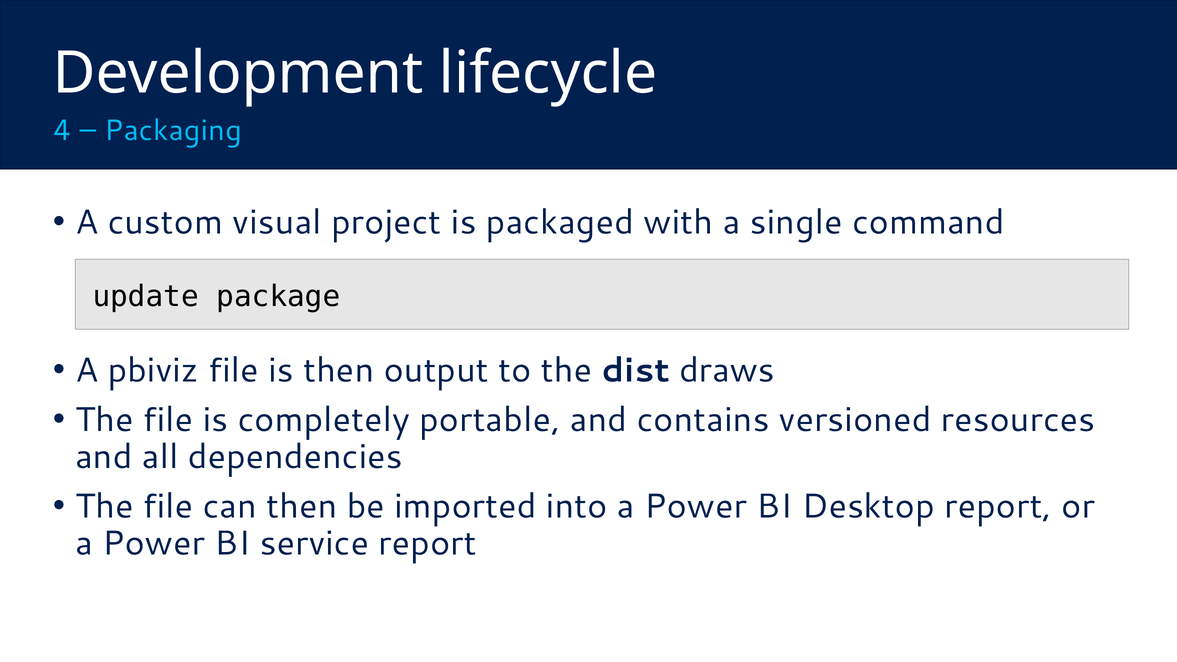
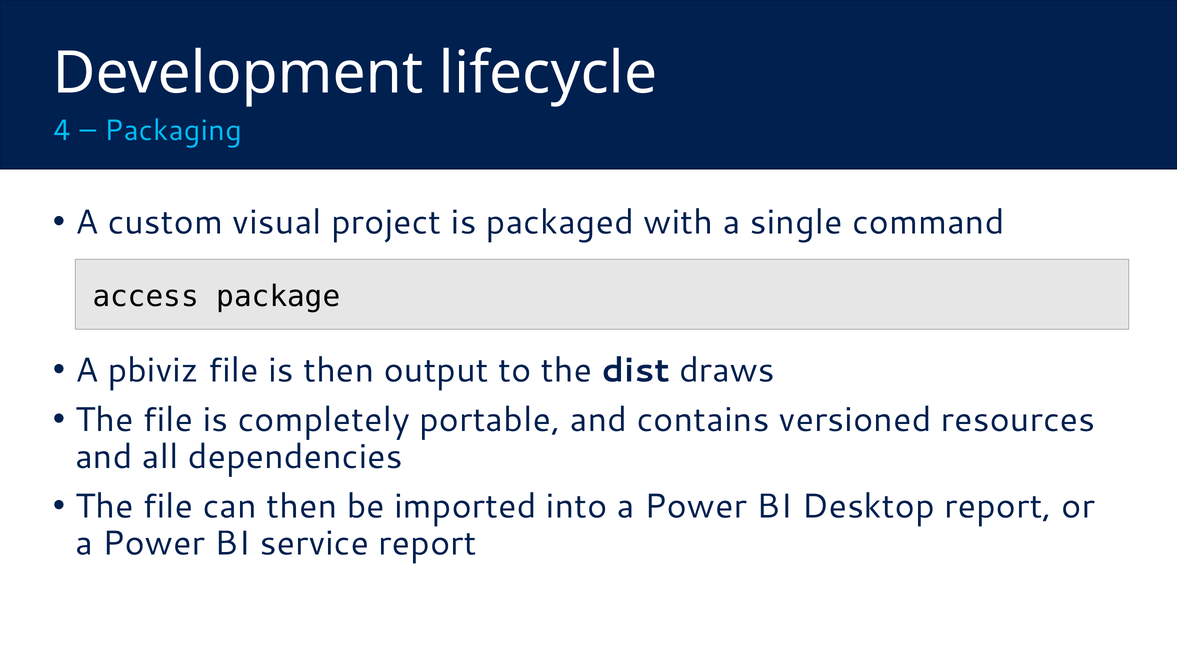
update: update -> access
